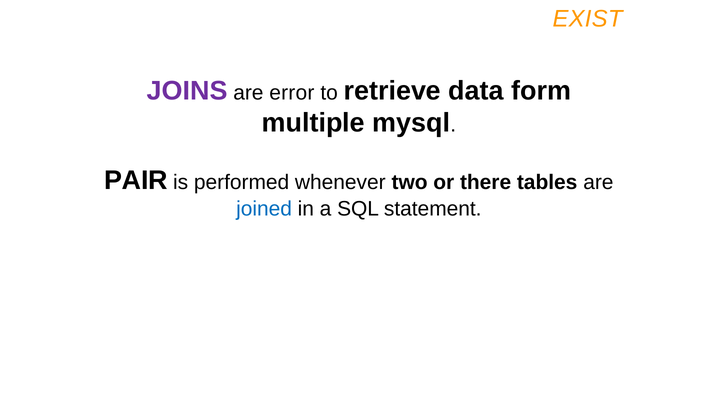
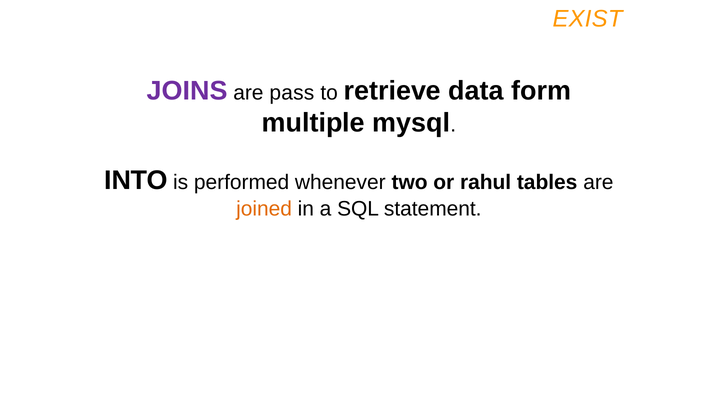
error: error -> pass
PAIR: PAIR -> INTO
there: there -> rahul
joined colour: blue -> orange
